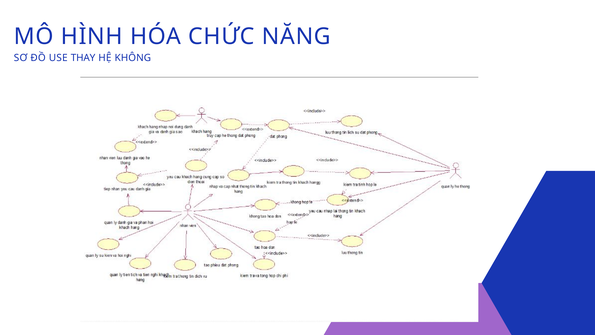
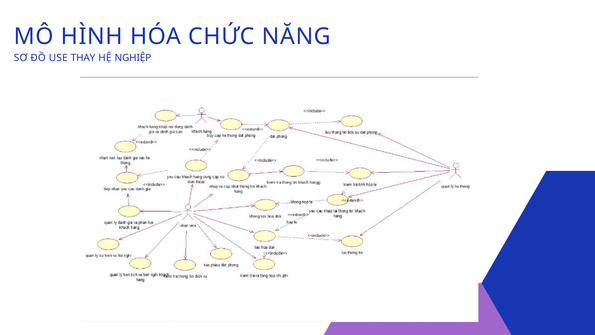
KHÔNG: KHÔNG -> NGHIỆP
